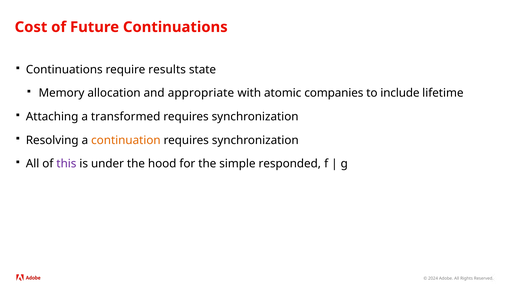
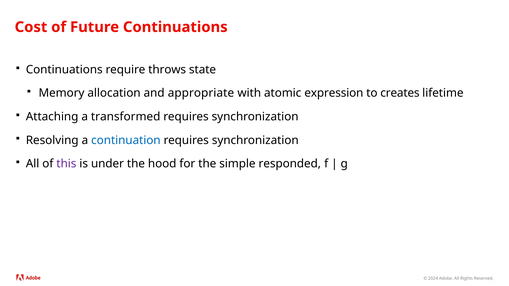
results: results -> throws
companies: companies -> expression
include: include -> creates
continuation colour: orange -> blue
